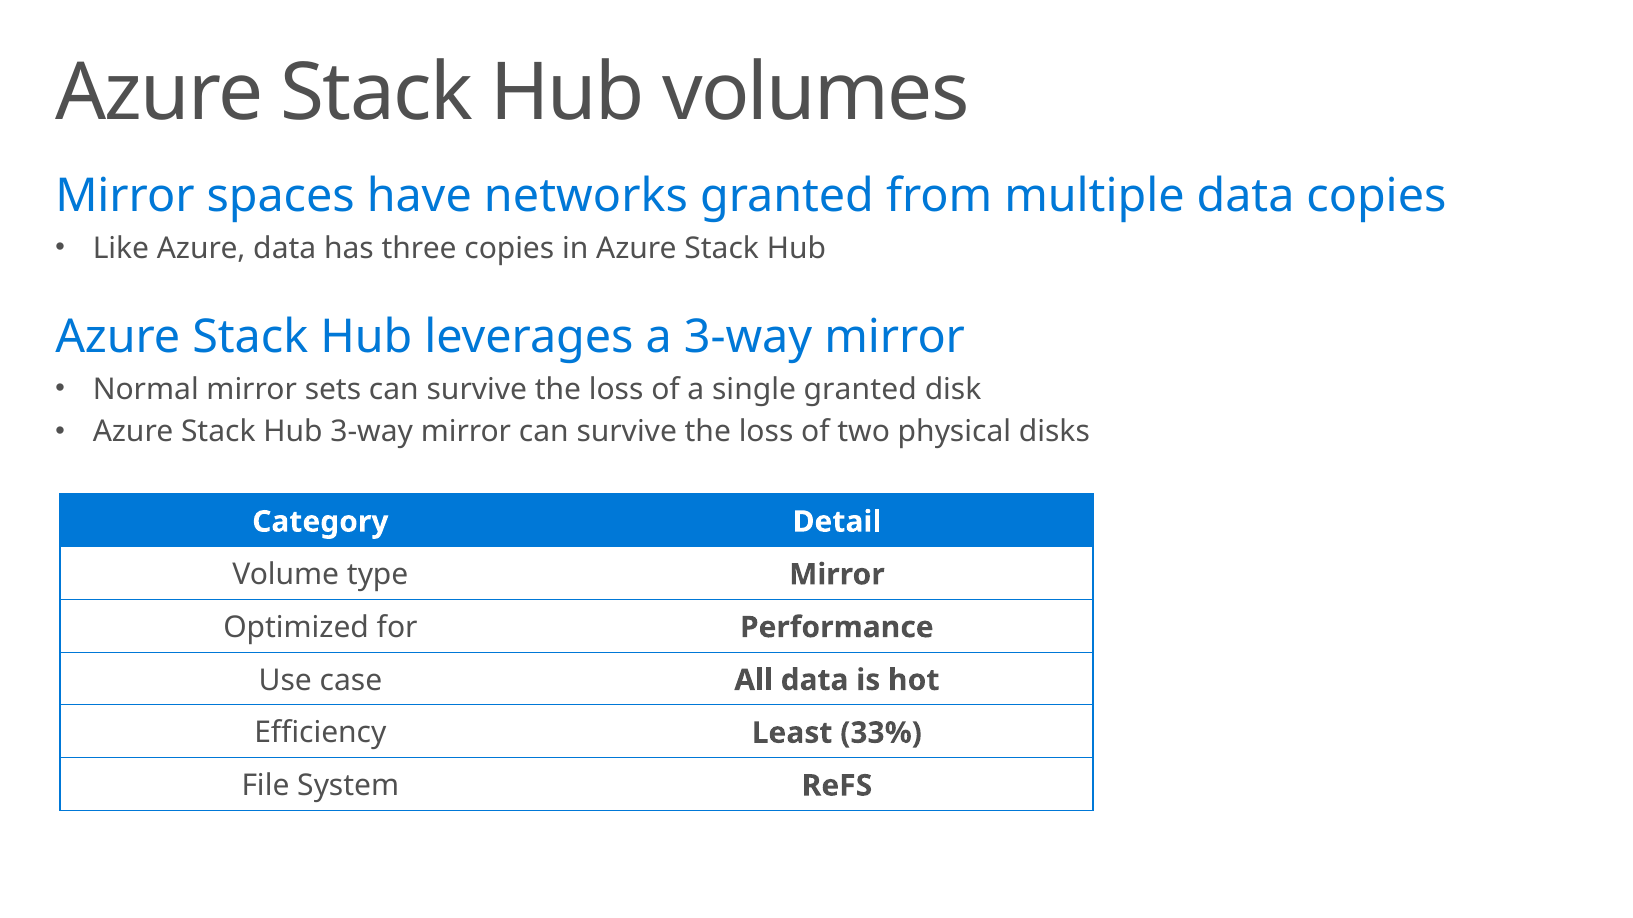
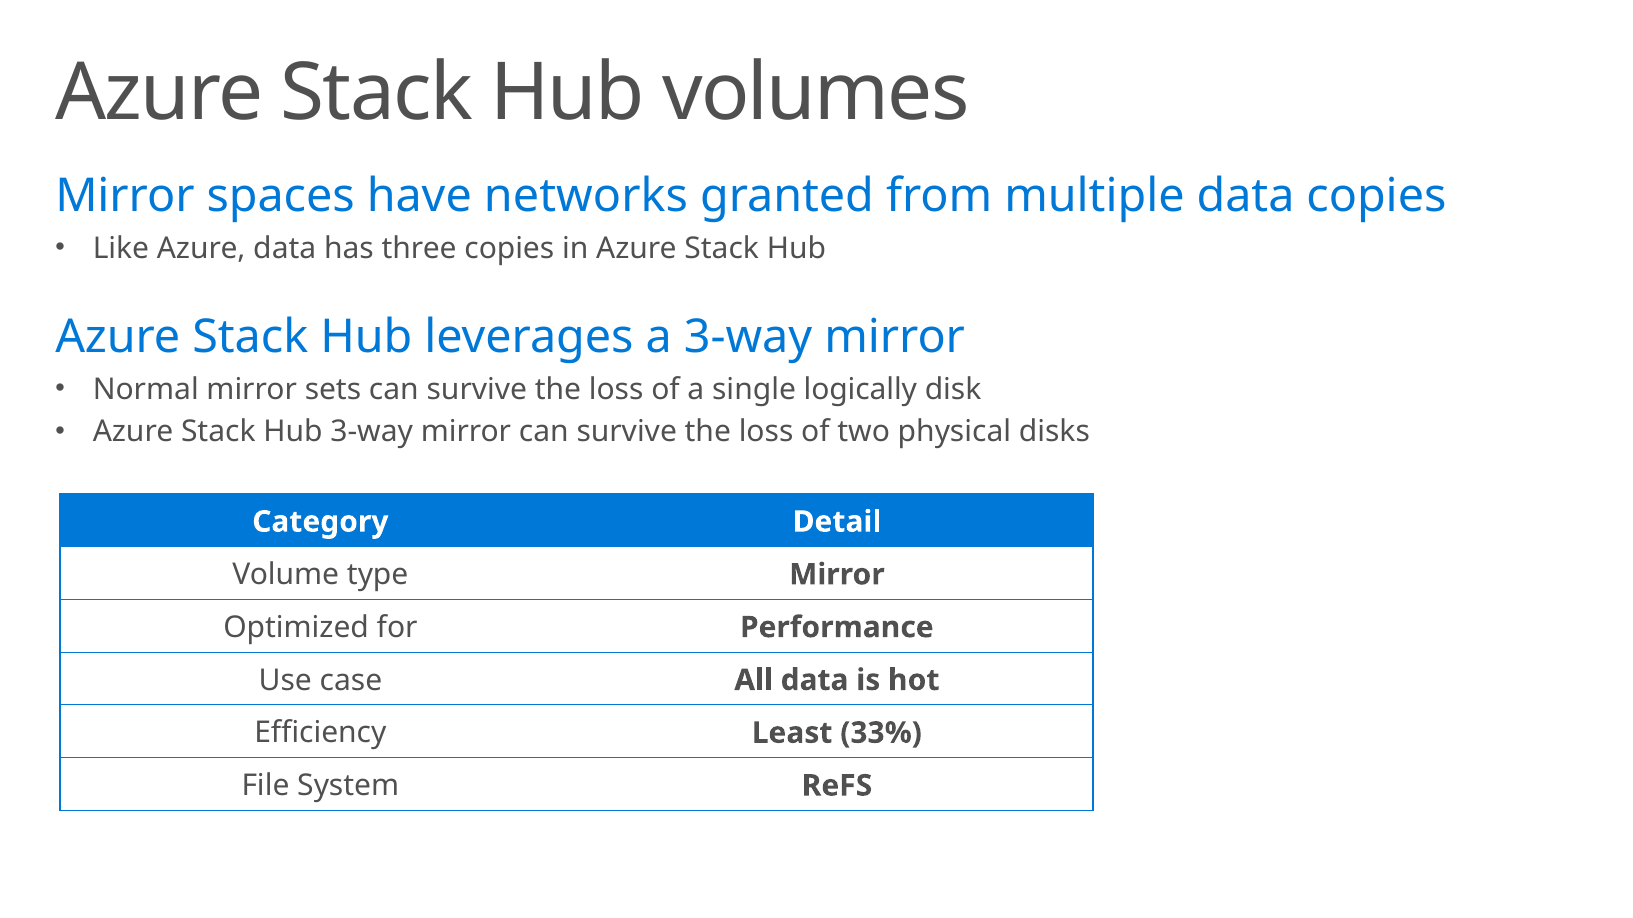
single granted: granted -> logically
